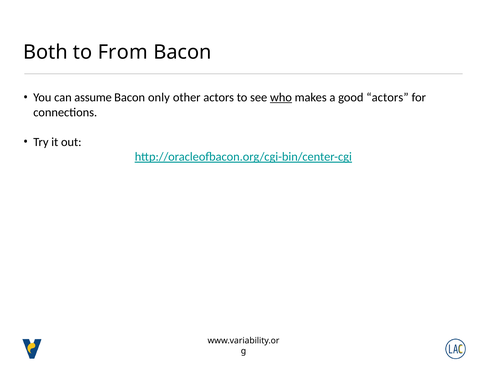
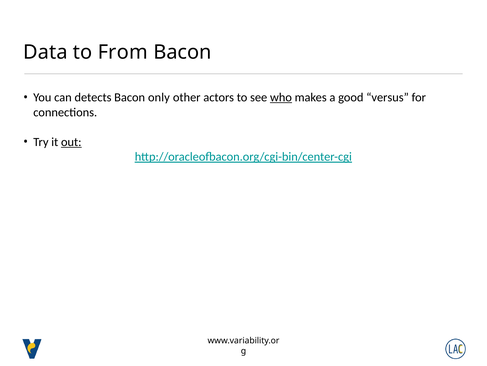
Both: Both -> Data
assume: assume -> detects
good actors: actors -> versus
out underline: none -> present
